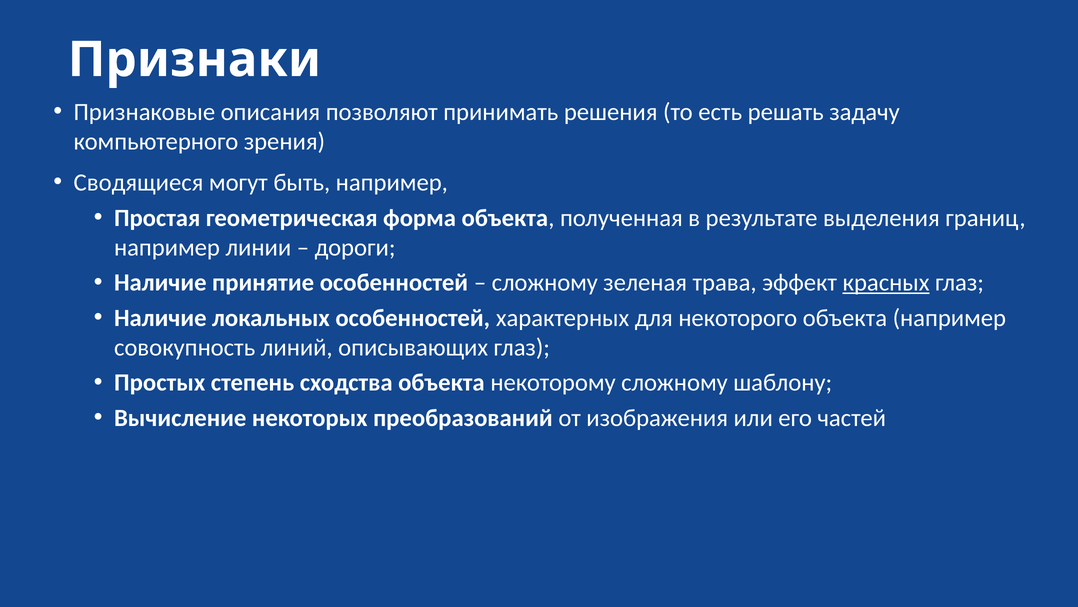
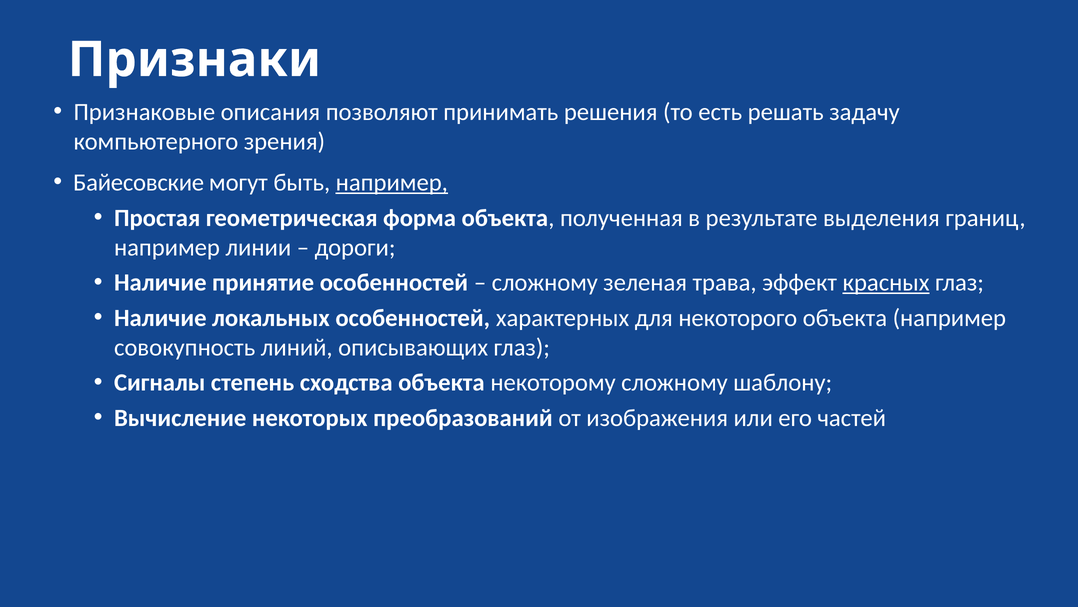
Сводящиеся: Сводящиеся -> Байесовские
например at (392, 182) underline: none -> present
Простых: Простых -> Сигналы
